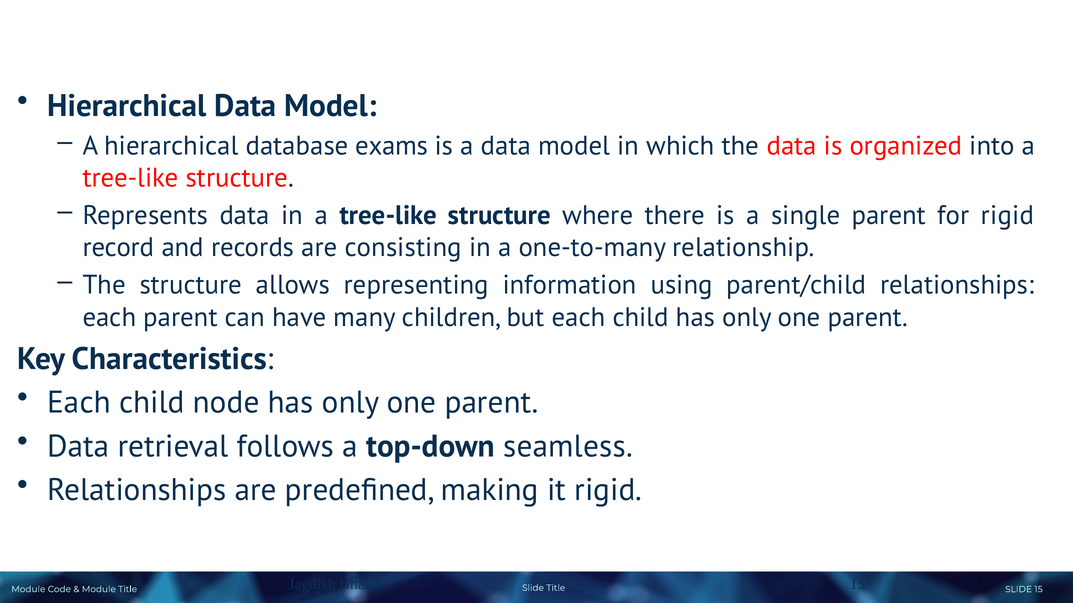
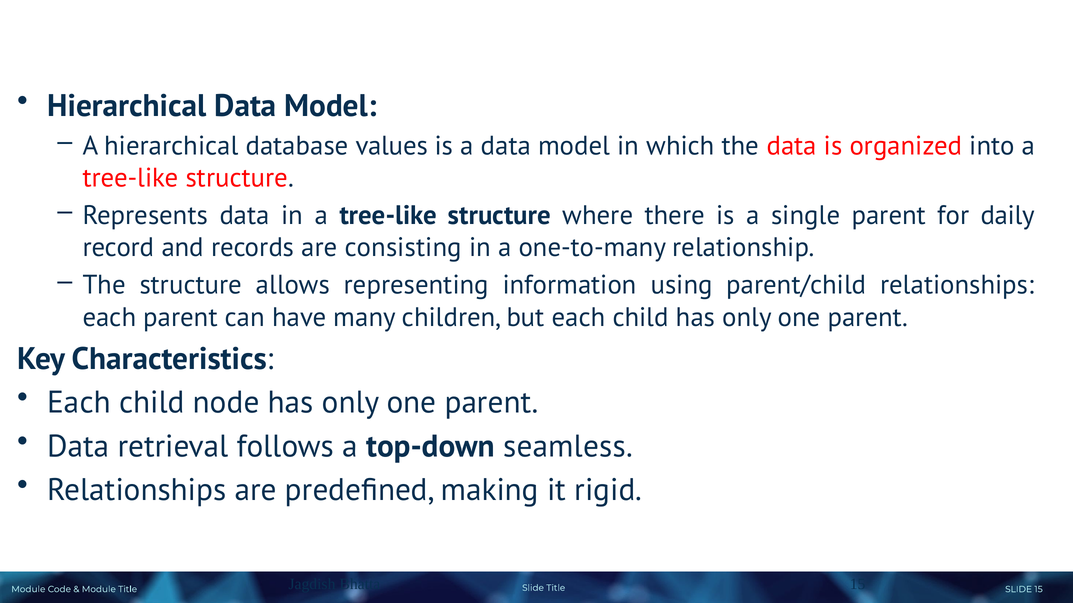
exams: exams -> values
for rigid: rigid -> daily
